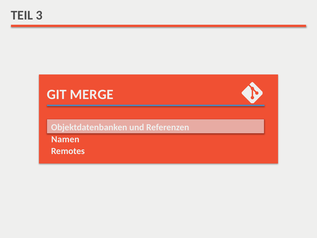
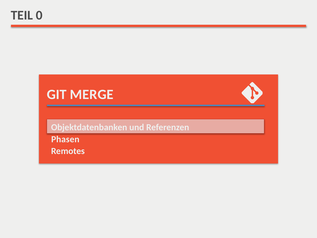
3: 3 -> 0
Namen: Namen -> Phasen
